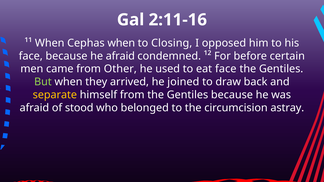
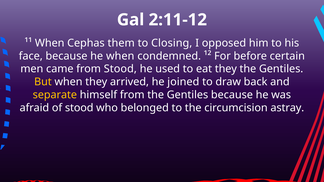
2:11-16: 2:11-16 -> 2:11-12
Cephas when: when -> them
he afraid: afraid -> when
from Other: Other -> Stood
eat face: face -> they
But colour: light green -> yellow
